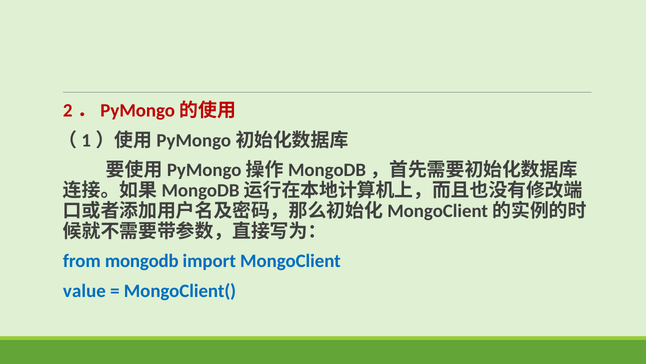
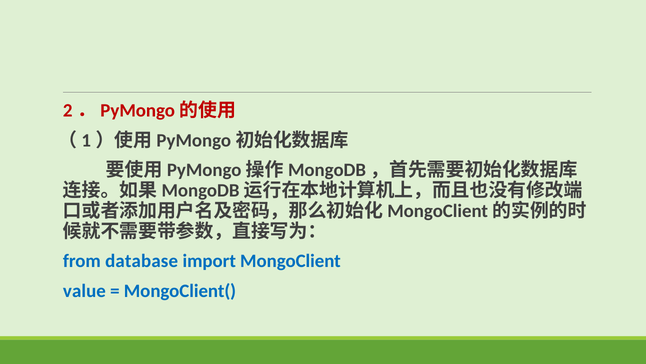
mongodb: mongodb -> database
